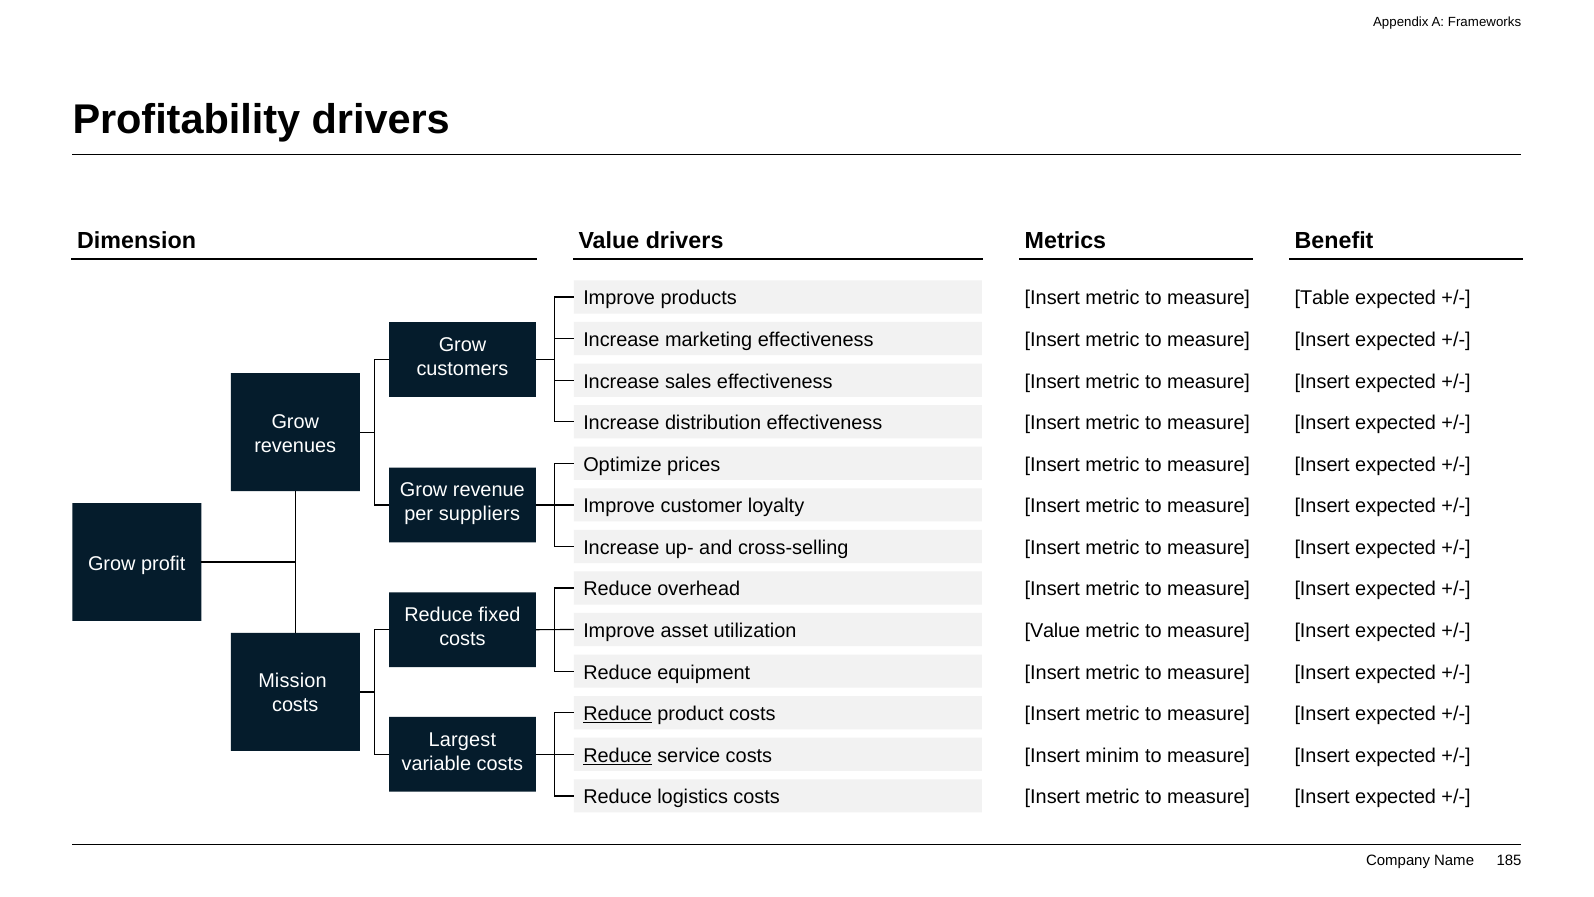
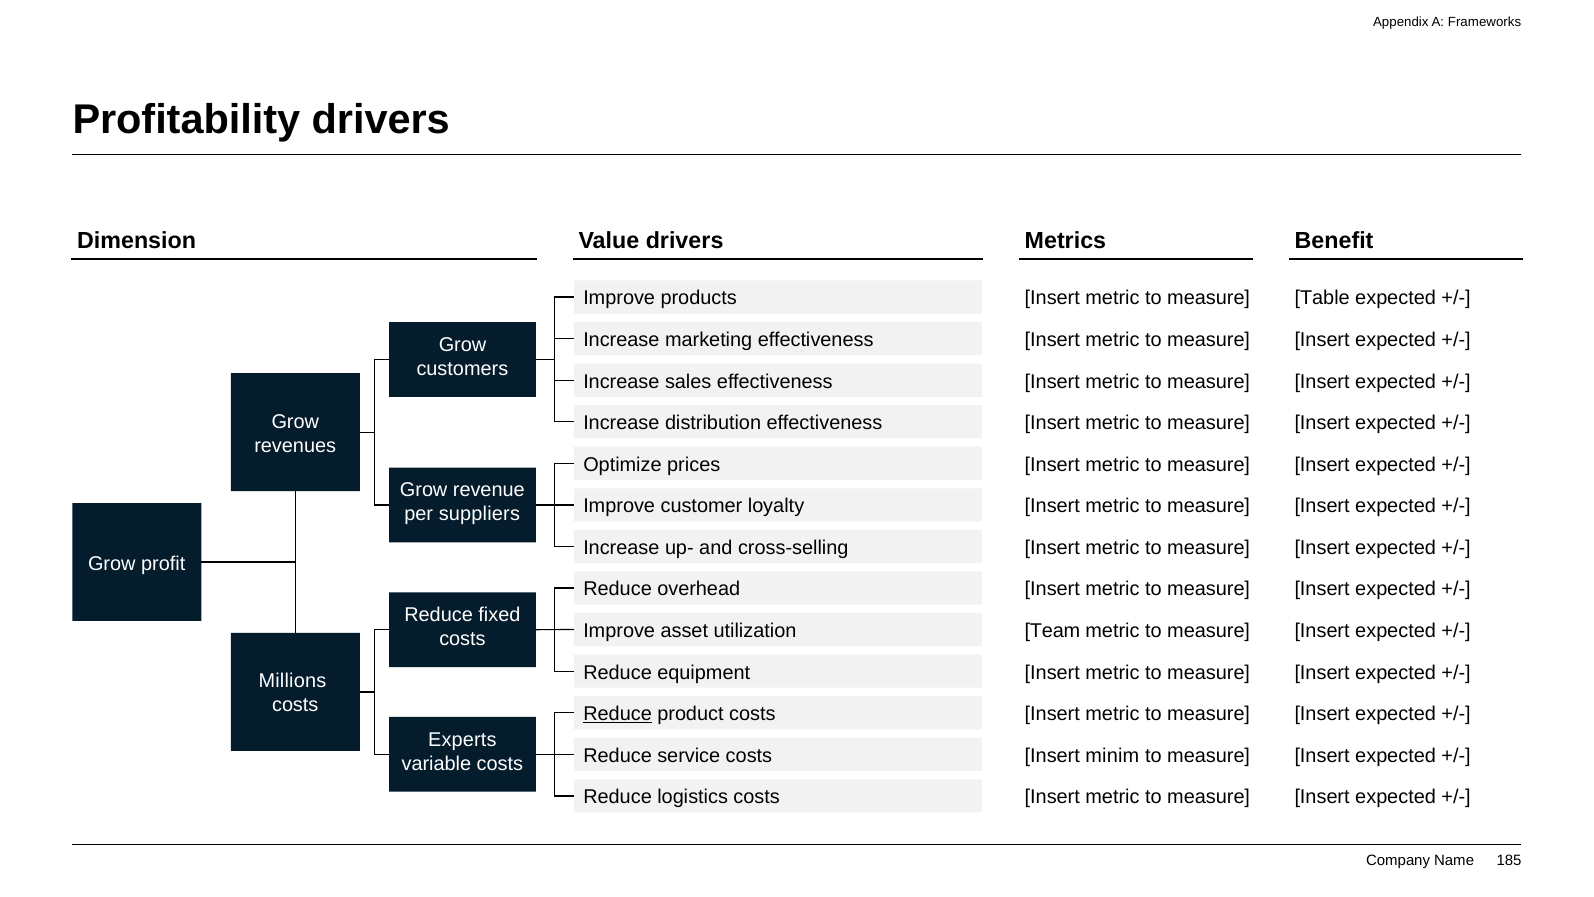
Value at (1052, 631): Value -> Team
Mission: Mission -> Millions
Largest: Largest -> Experts
Reduce at (618, 755) underline: present -> none
